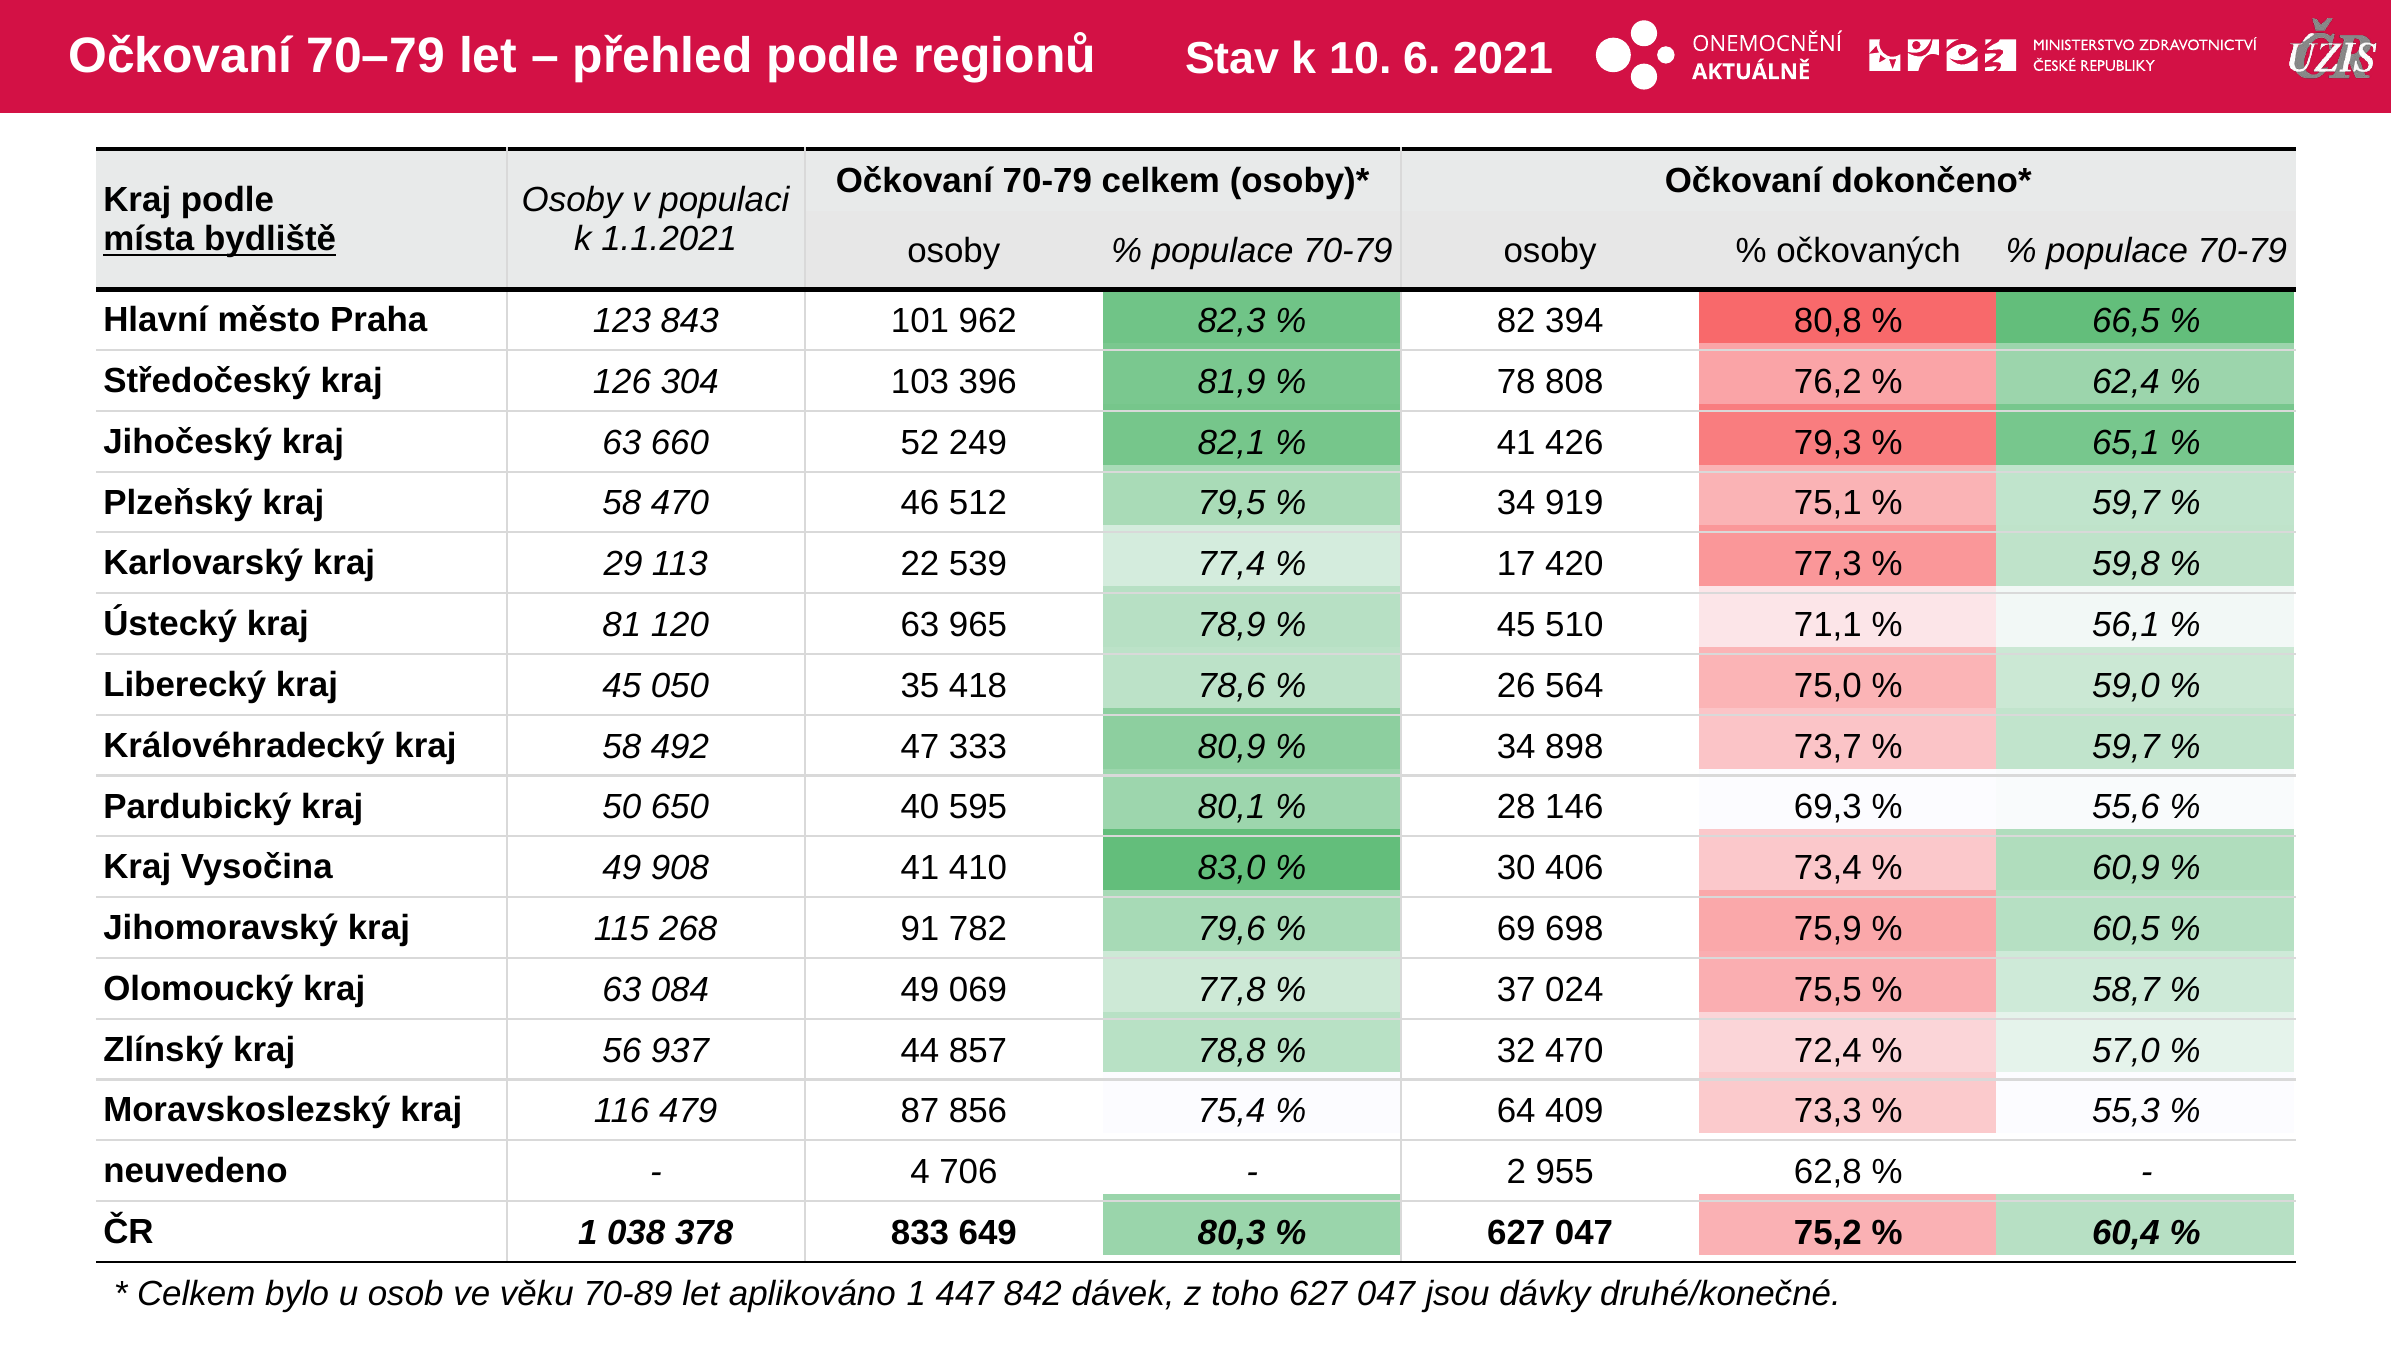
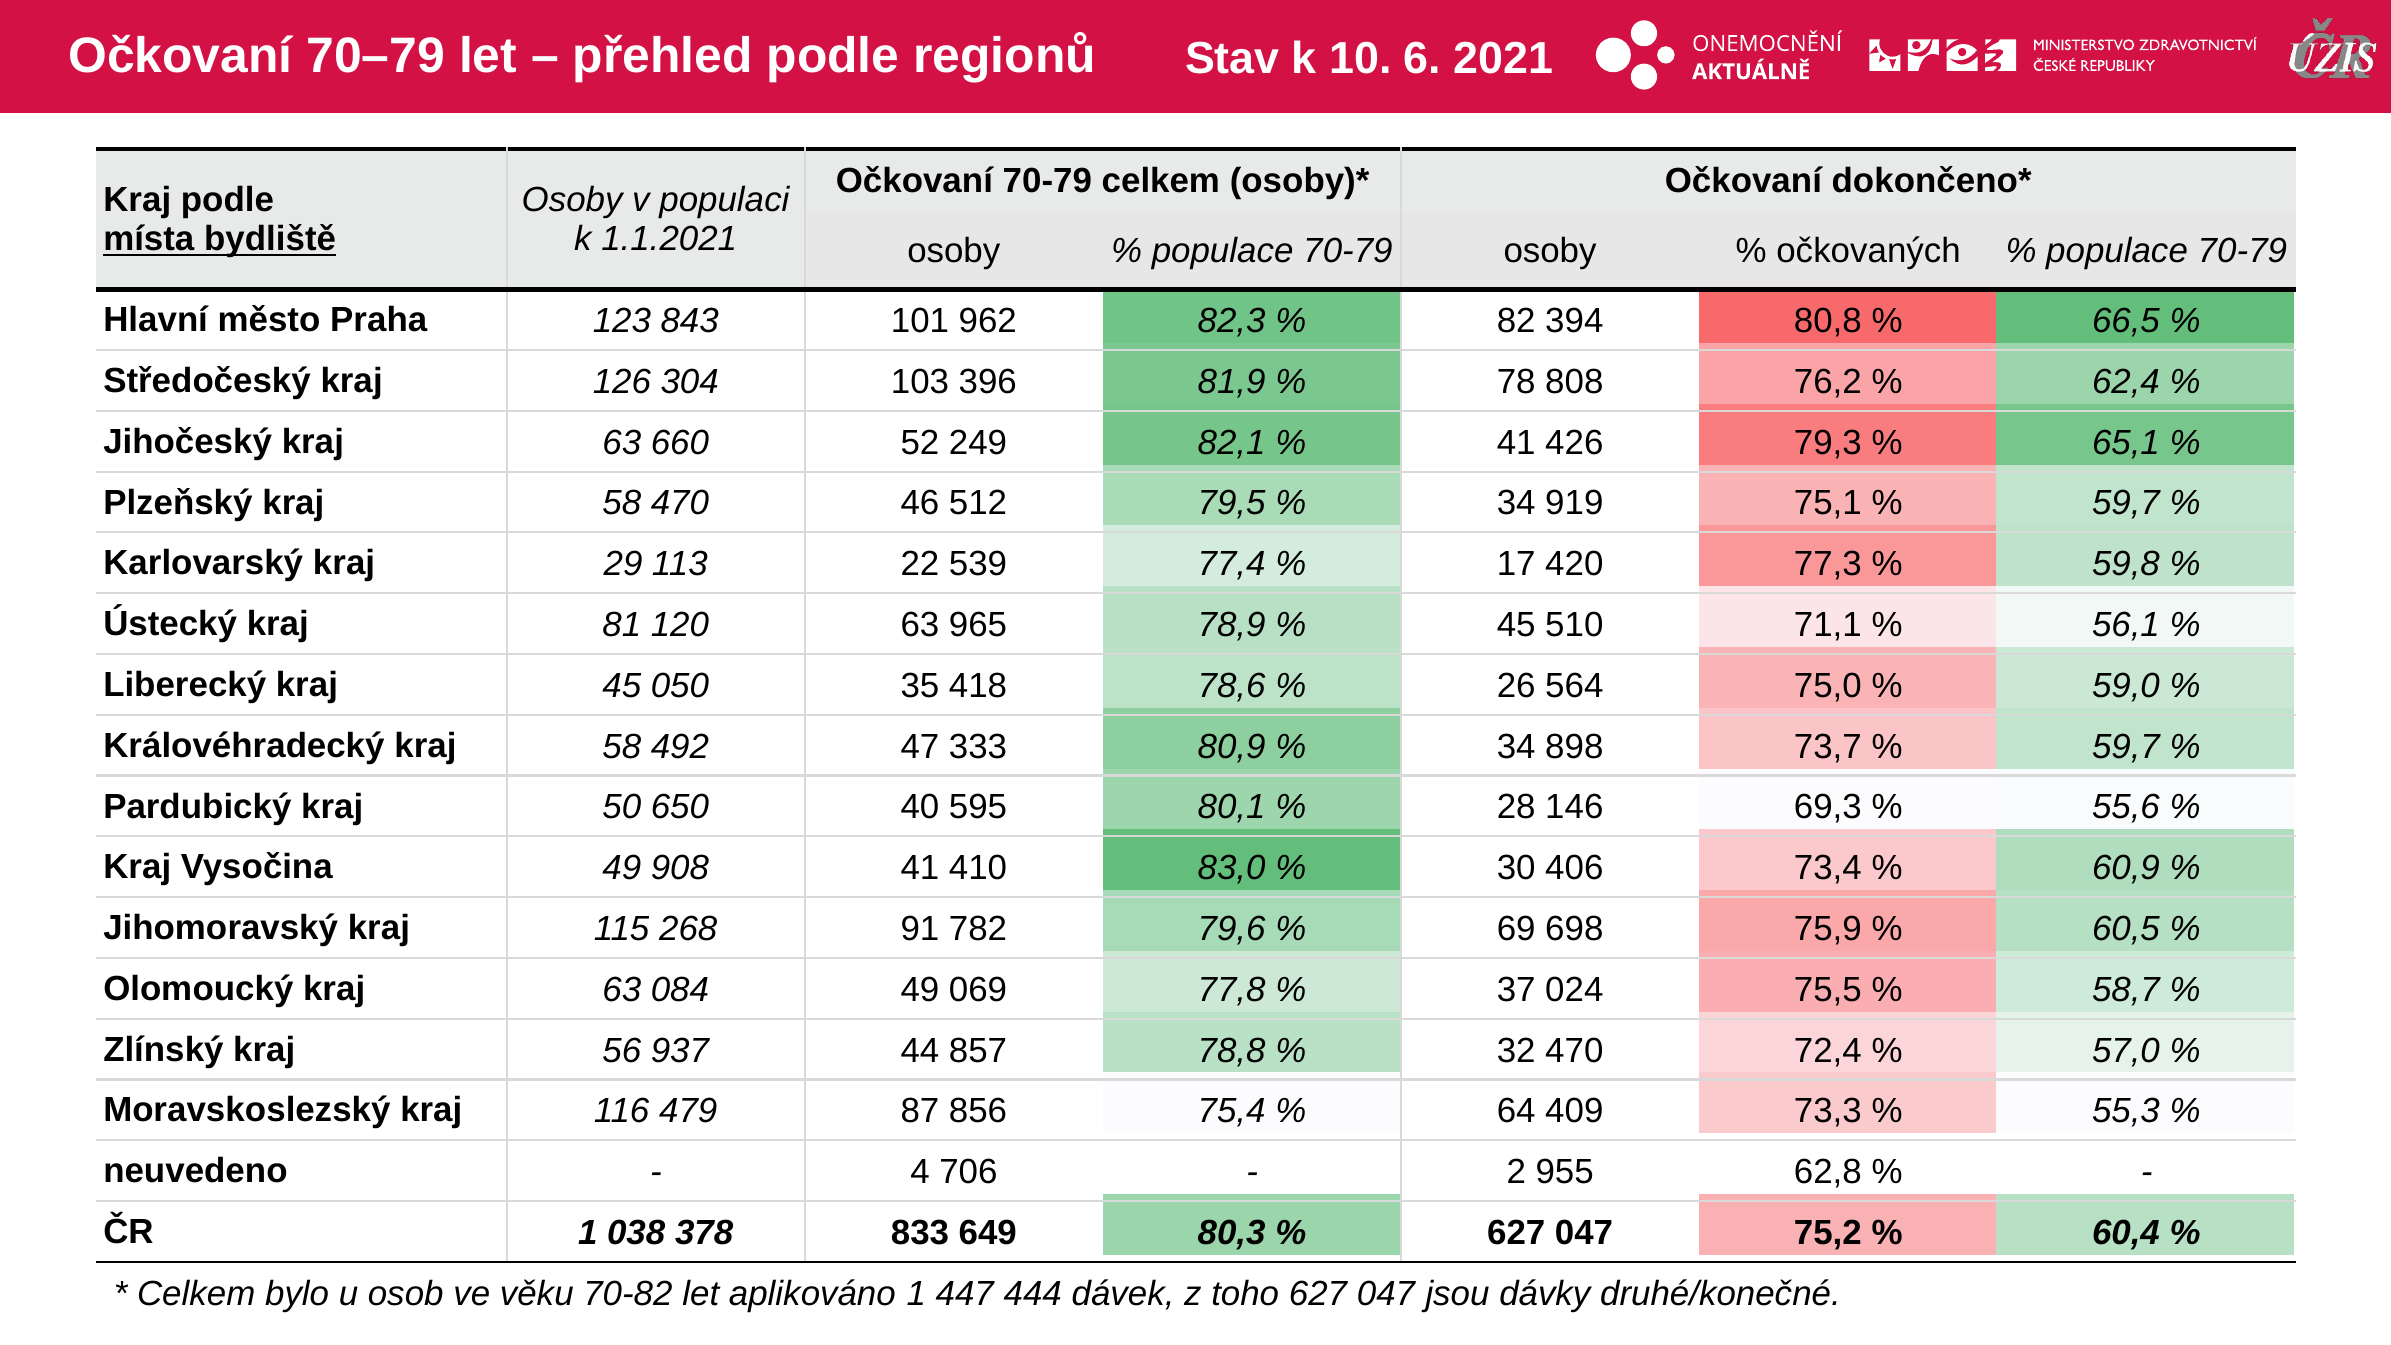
70-89: 70-89 -> 70-82
842: 842 -> 444
